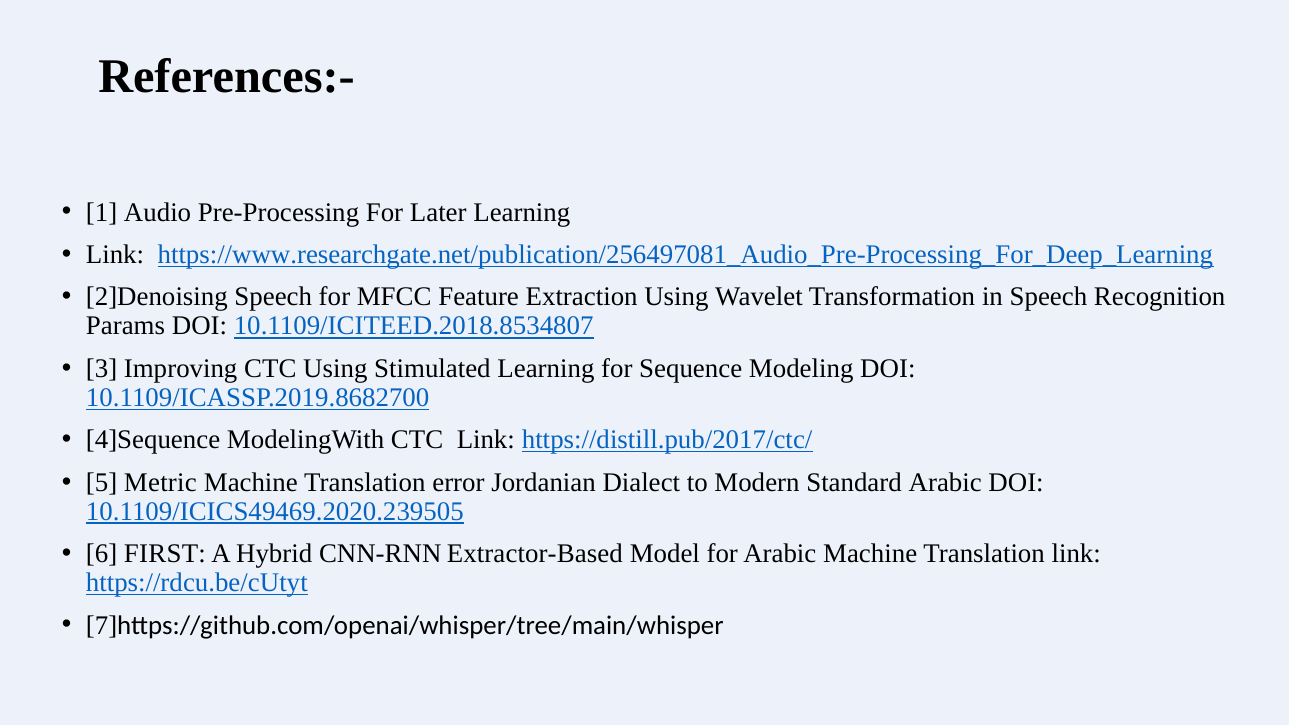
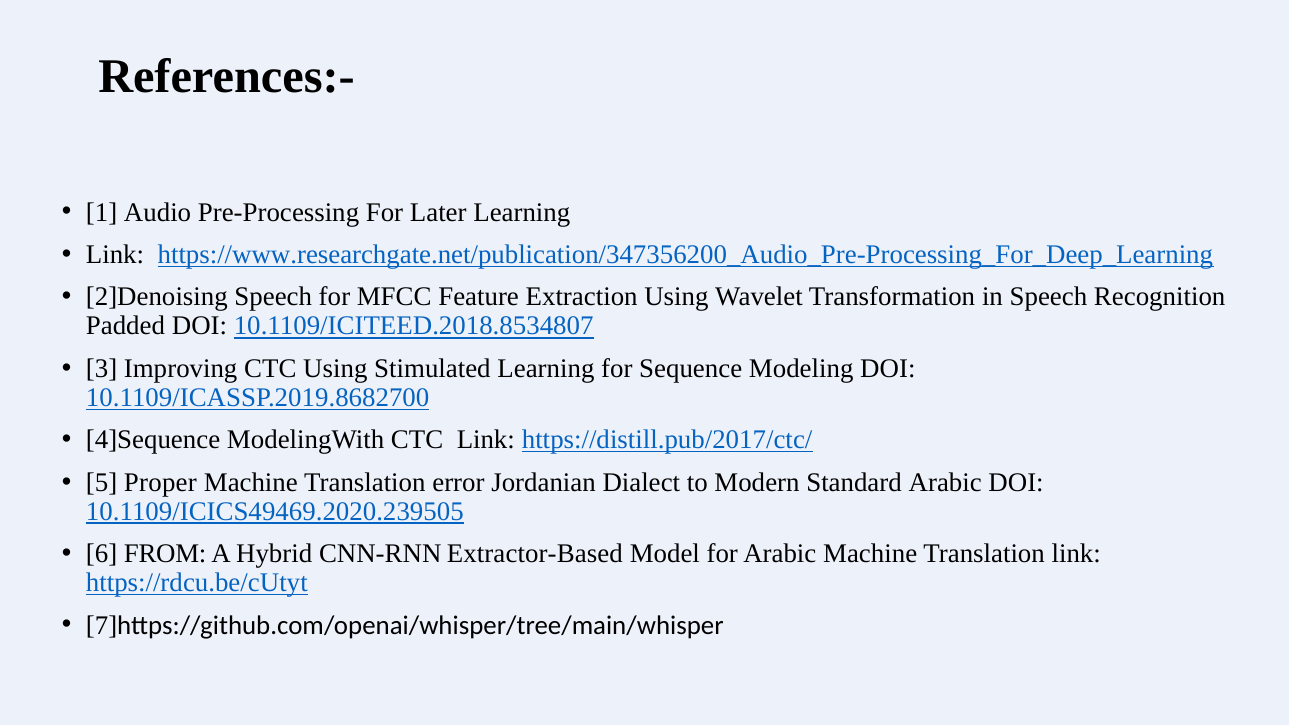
https://www.researchgate.net/publication/256497081_Audio_Pre-Processing_For_Deep_Learning: https://www.researchgate.net/publication/256497081_Audio_Pre-Processing_For_Deep_Learning -> https://www.researchgate.net/publication/347356200_Audio_Pre-Processing_For_Deep_Learning
Params: Params -> Padded
Metric: Metric -> Proper
FIRST: FIRST -> FROM
